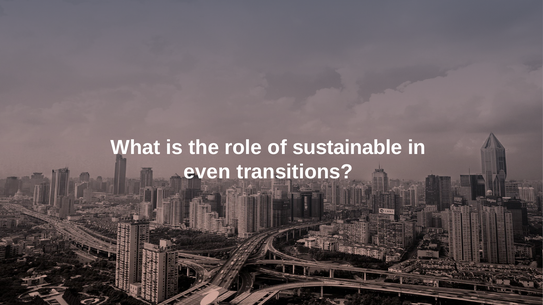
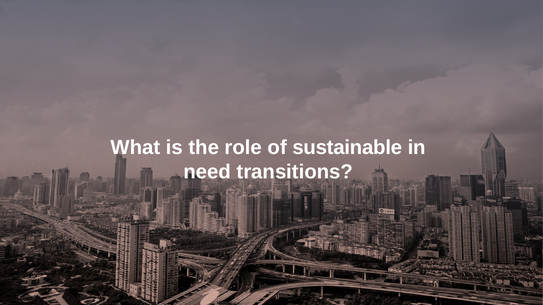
even: even -> need
